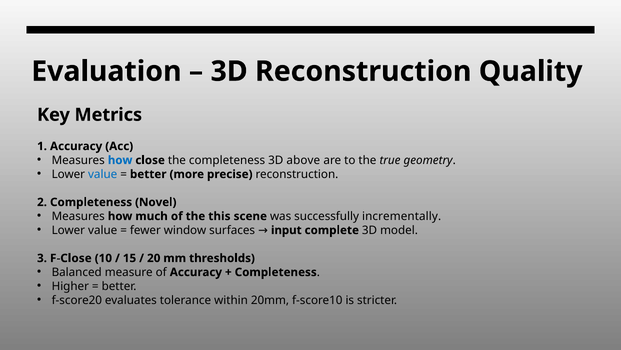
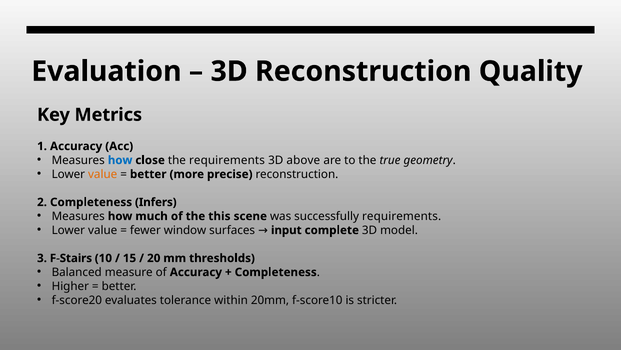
the completeness: completeness -> requirements
value at (103, 174) colour: blue -> orange
Novel: Novel -> Infers
successfully incrementally: incrementally -> requirements
F-Close: F-Close -> F-Stairs
